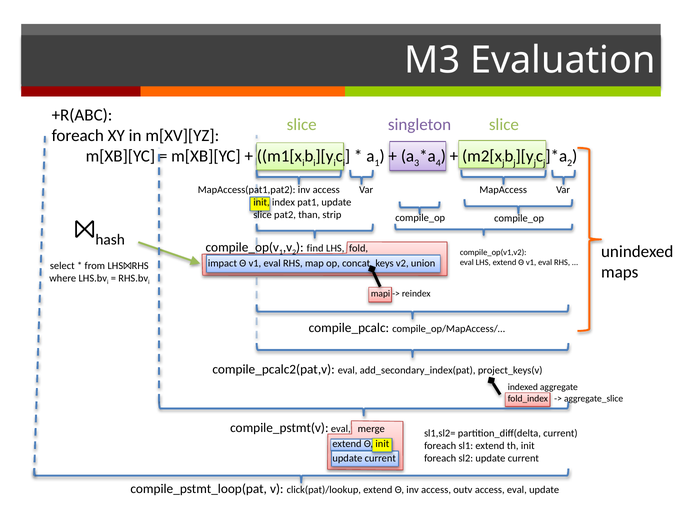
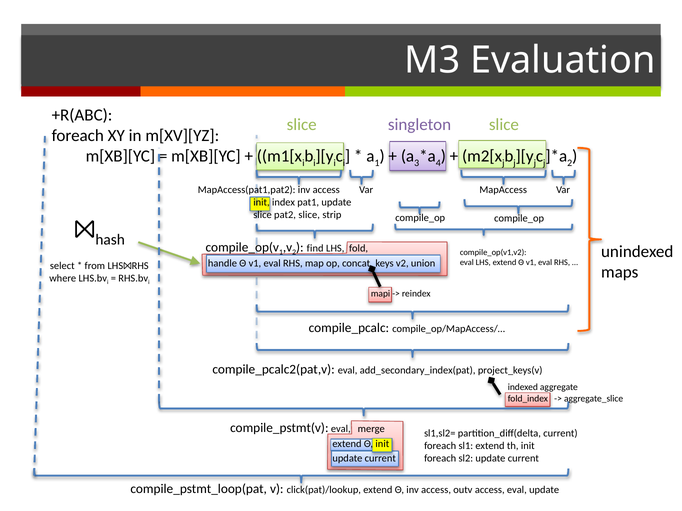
pat2 than: than -> slice
impact: impact -> handle
